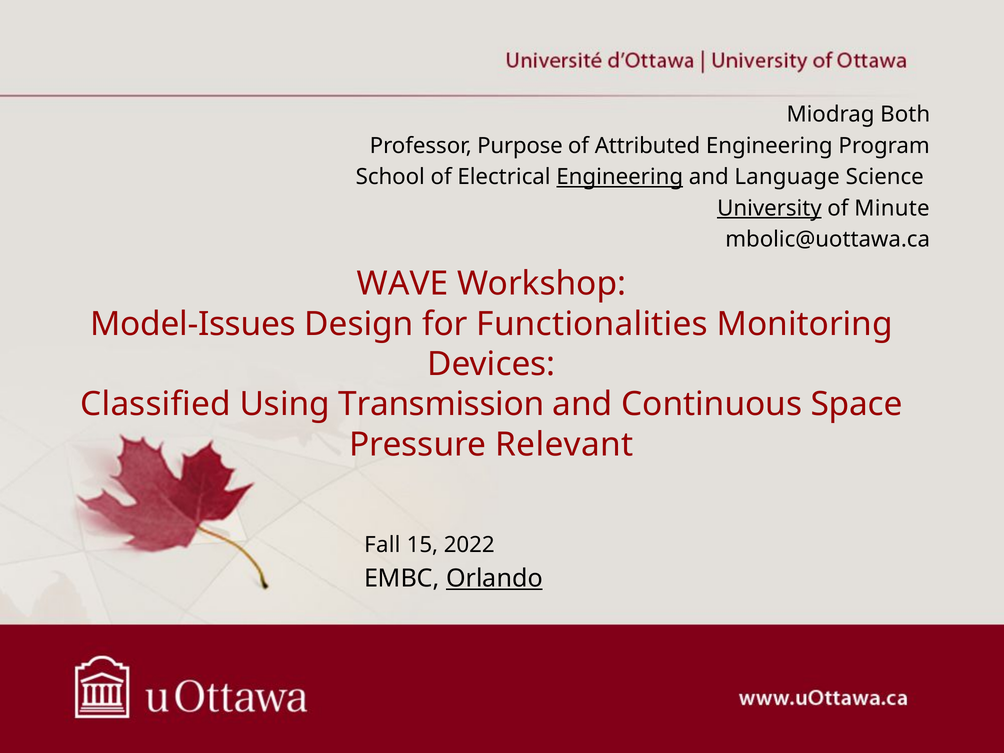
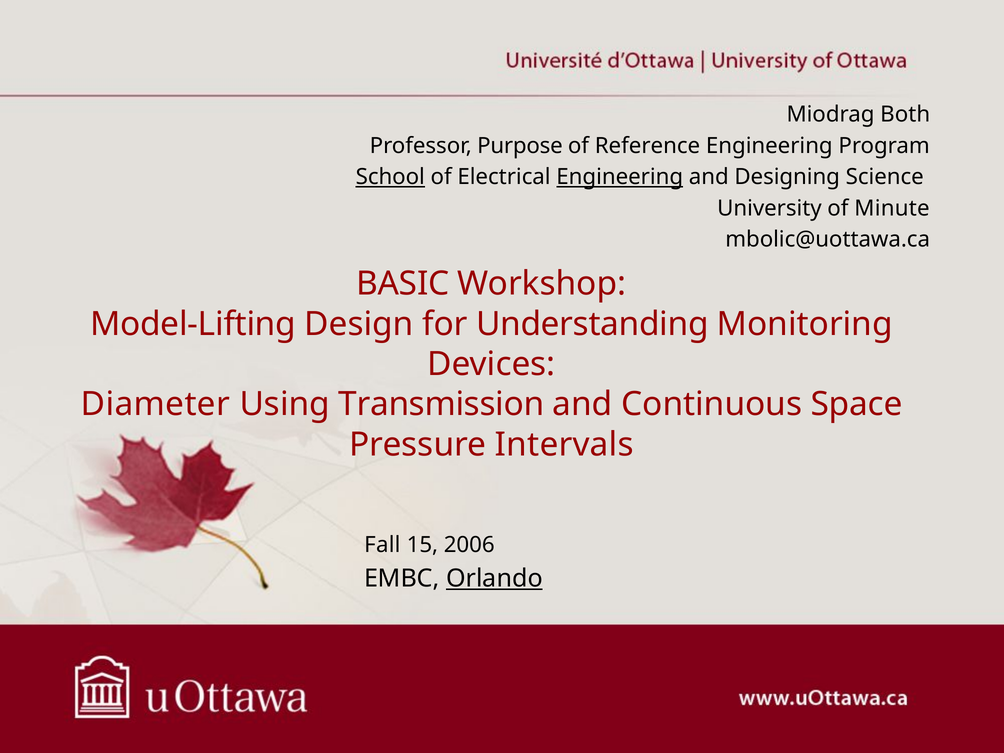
Attributed: Attributed -> Reference
School underline: none -> present
Language: Language -> Designing
University underline: present -> none
WAVE: WAVE -> BASIC
Model-Issues: Model-Issues -> Model-Lifting
Functionalities: Functionalities -> Understanding
Classified: Classified -> Diameter
Relevant: Relevant -> Intervals
2022: 2022 -> 2006
